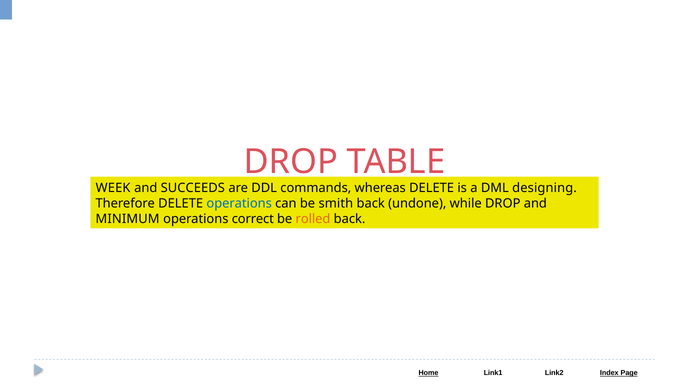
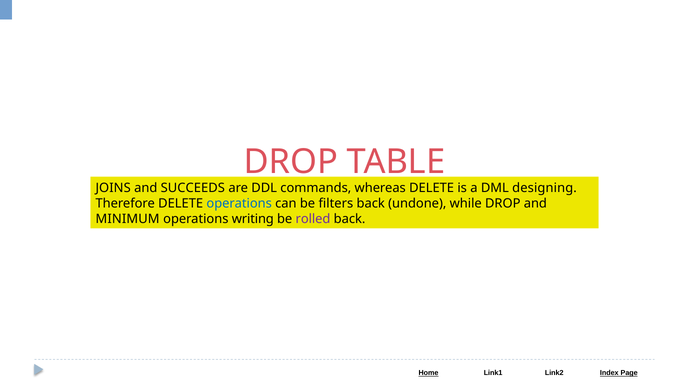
WEEK: WEEK -> JOINS
smith: smith -> filters
correct: correct -> writing
rolled colour: orange -> purple
